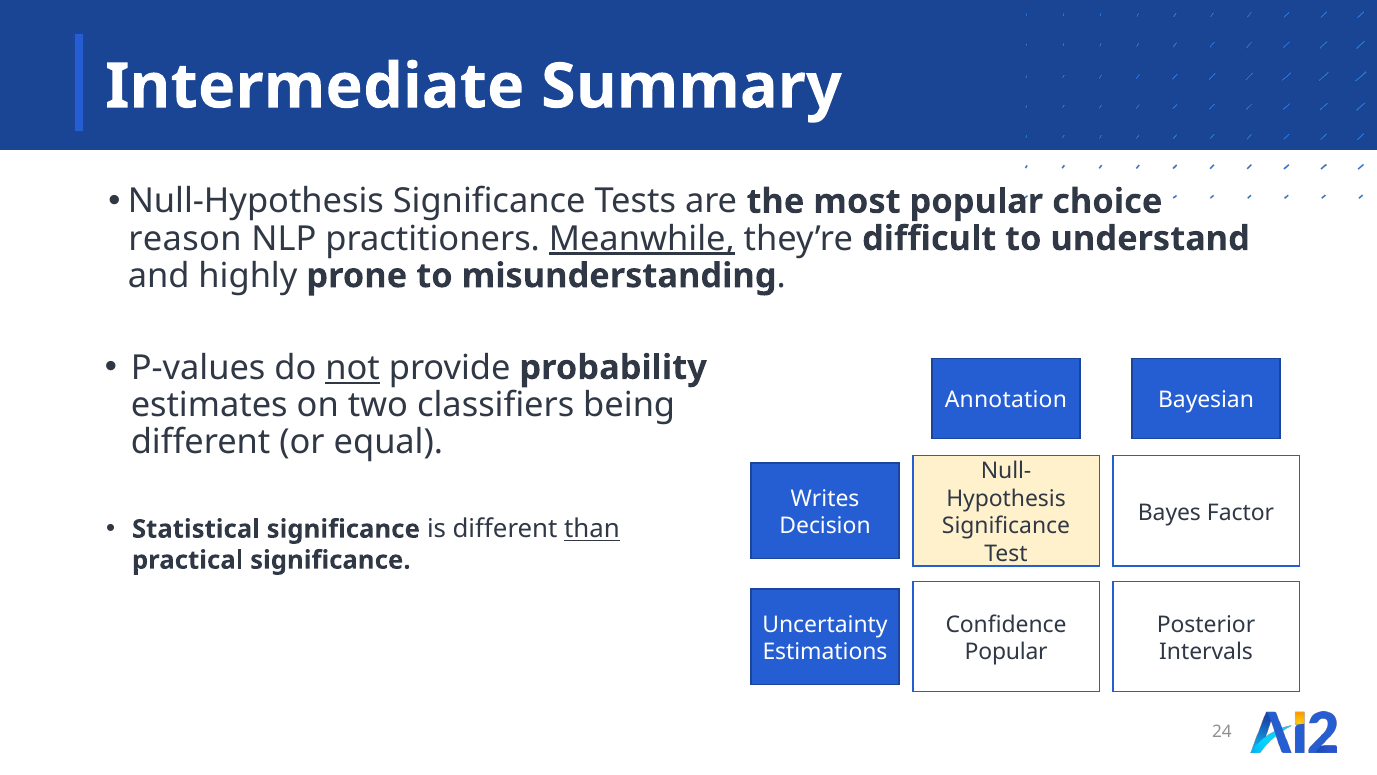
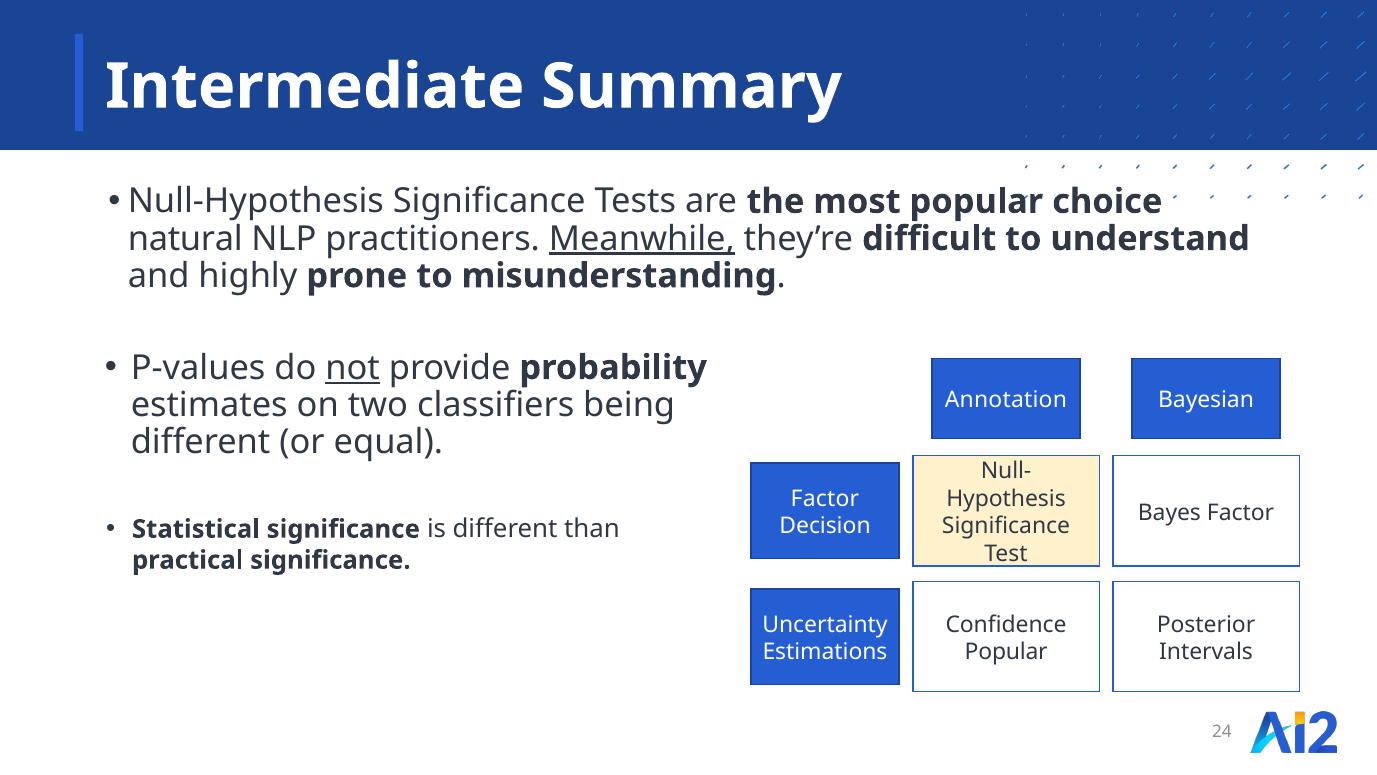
reason: reason -> natural
Writes at (825, 498): Writes -> Factor
than underline: present -> none
